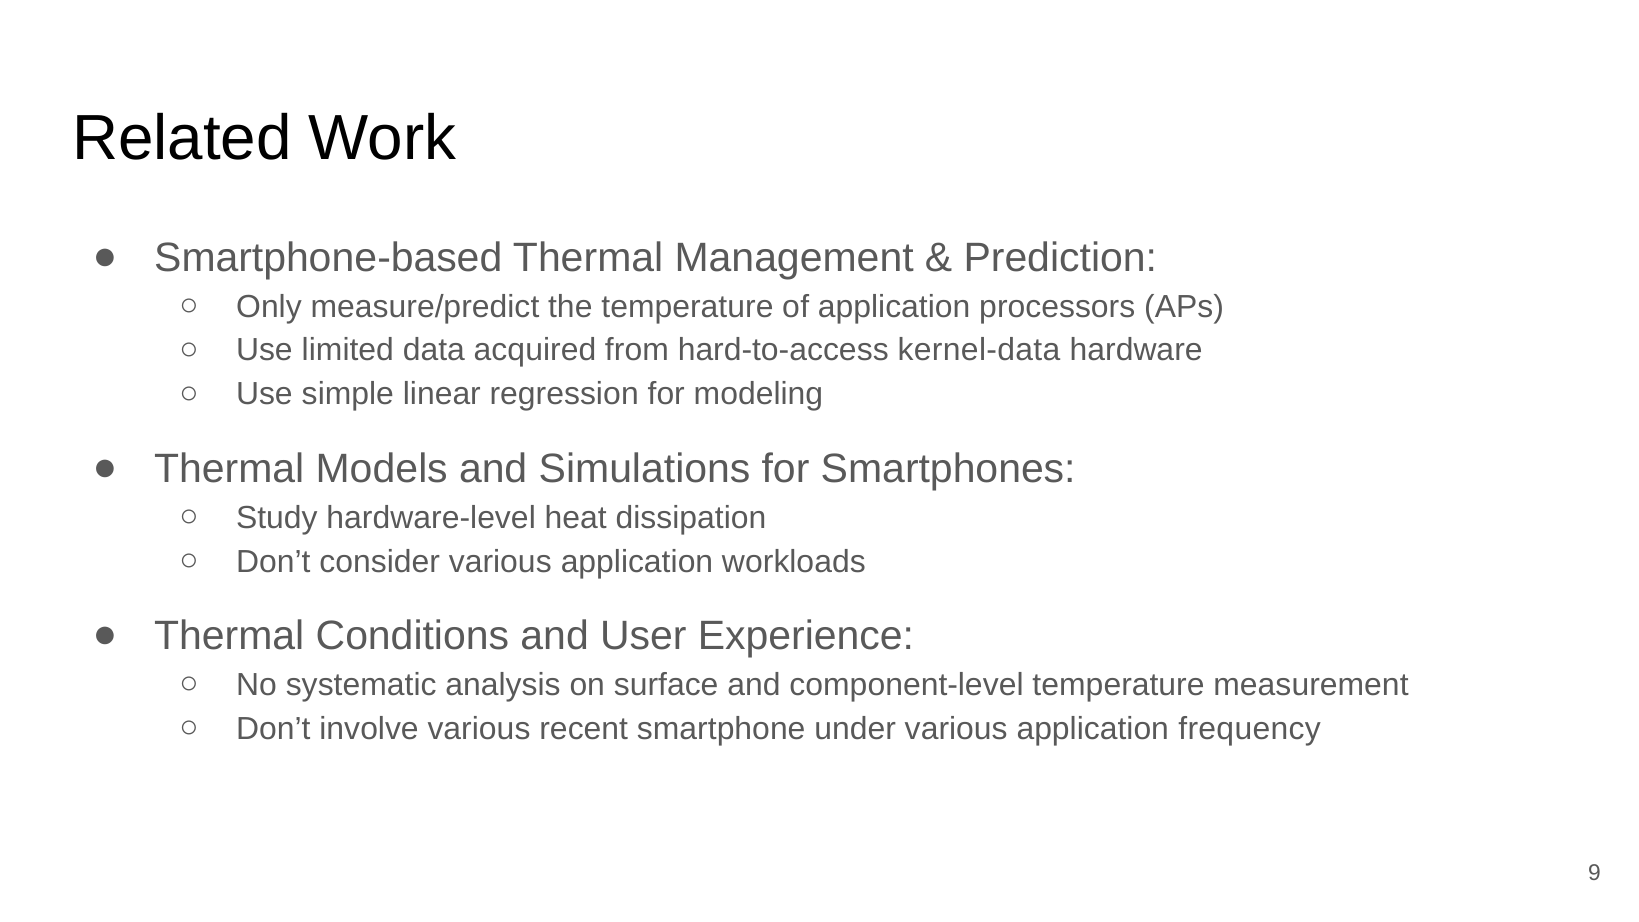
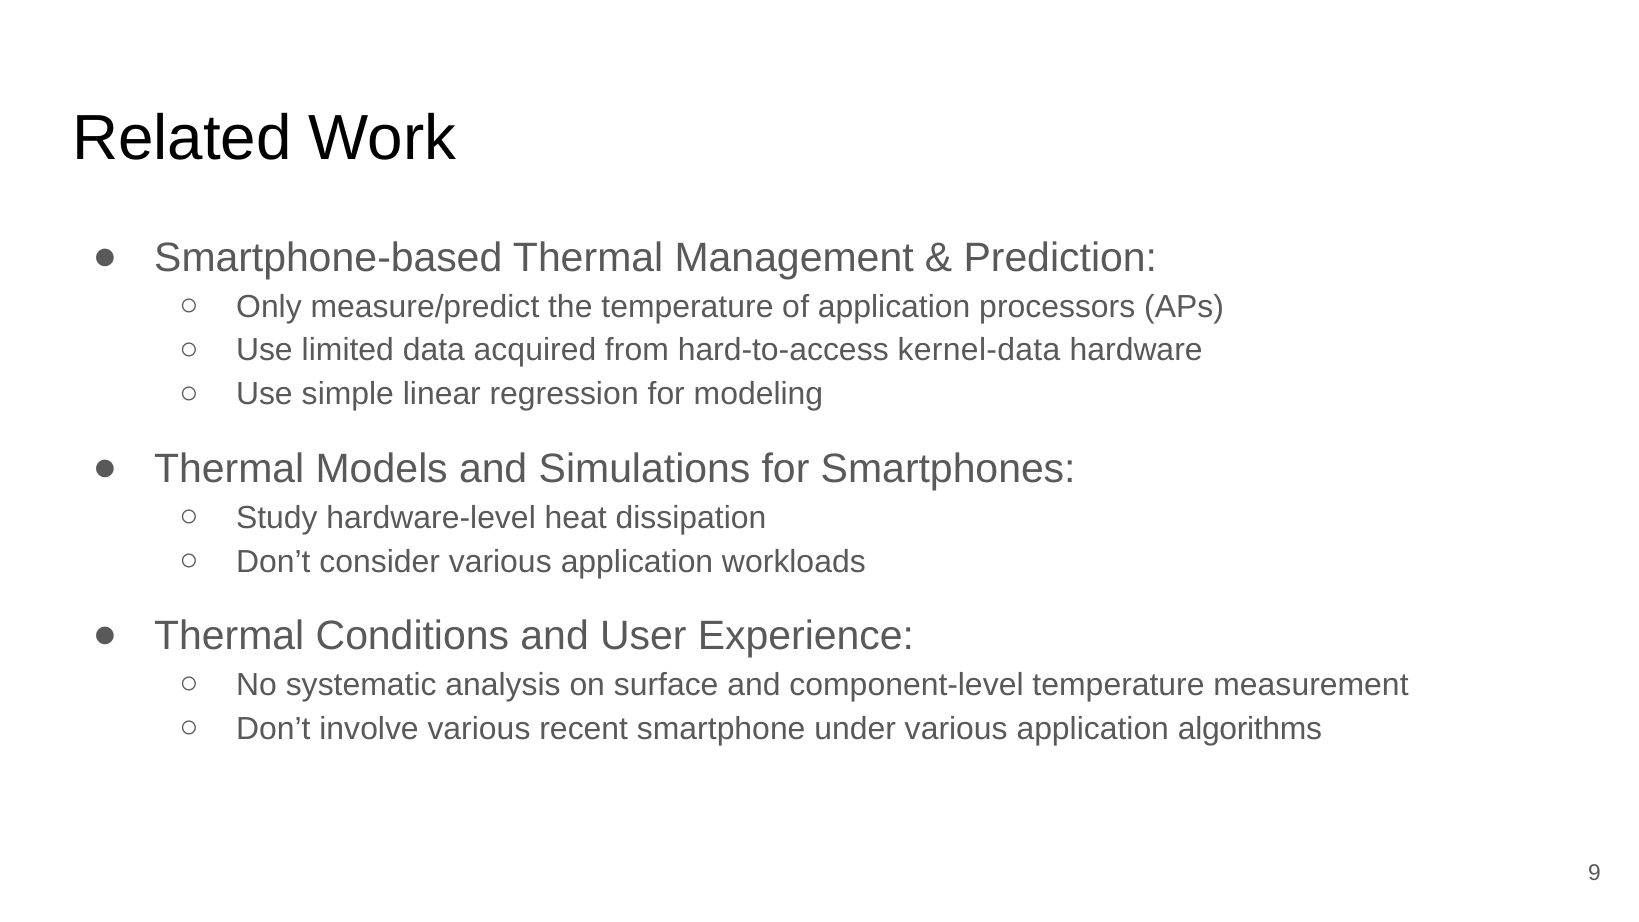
frequency: frequency -> algorithms
